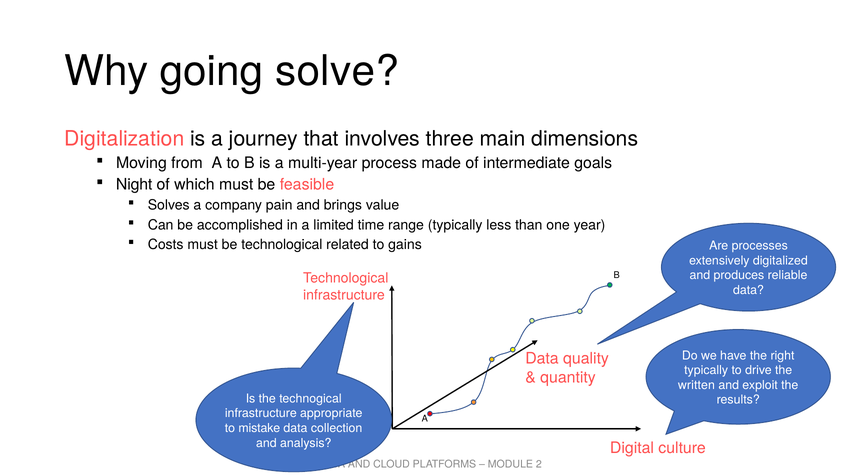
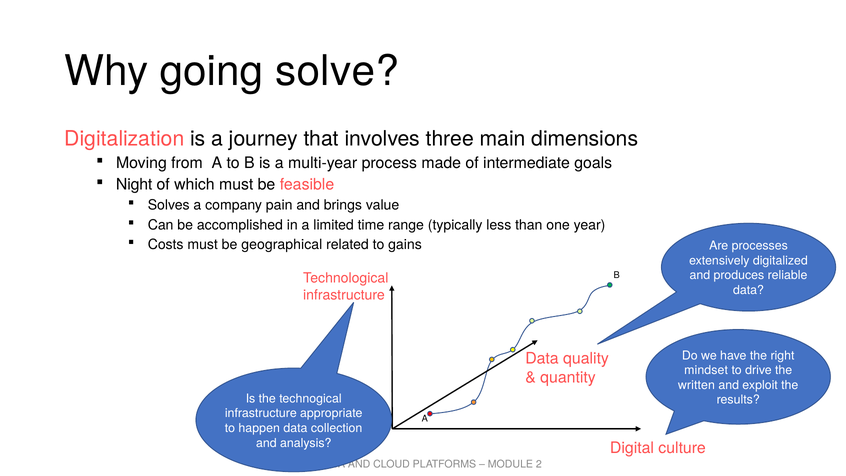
be technological: technological -> geographical
typically at (706, 370): typically -> mindset
mistake: mistake -> happen
